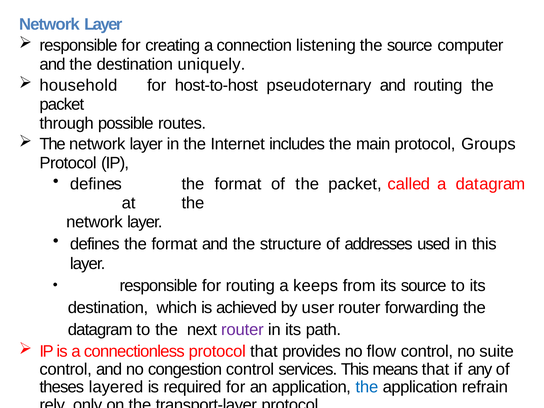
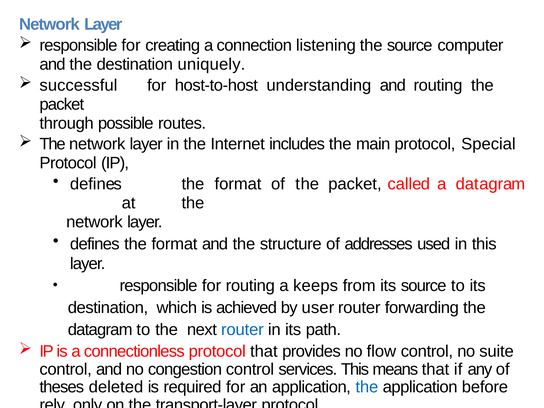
household: household -> successful
pseudoternary: pseudoternary -> understanding
Groups: Groups -> Special
router at (242, 330) colour: purple -> blue
layered: layered -> deleted
refrain: refrain -> before
